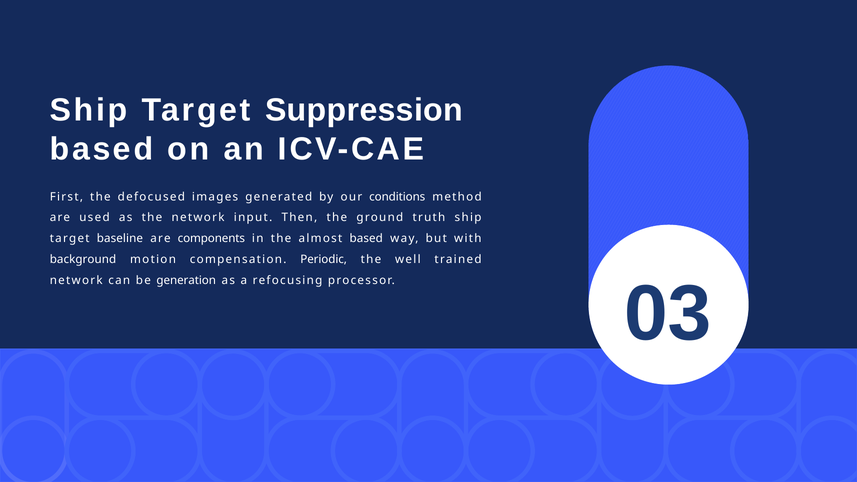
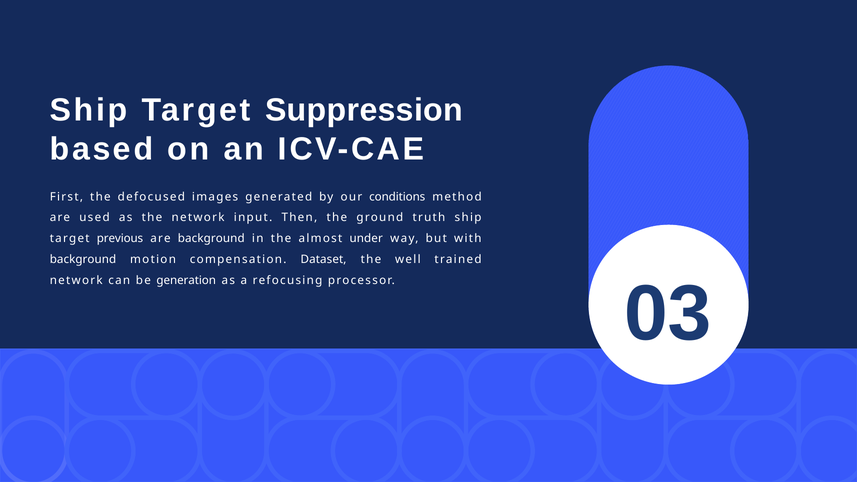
baseline: baseline -> previous
are components: components -> background
almost based: based -> under
Periodic: Periodic -> Dataset
